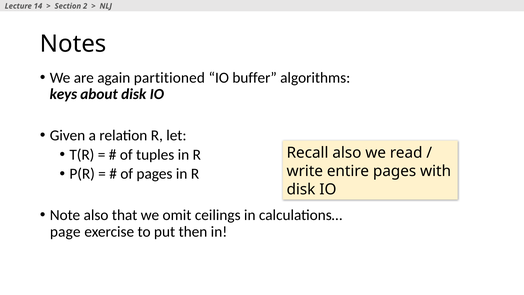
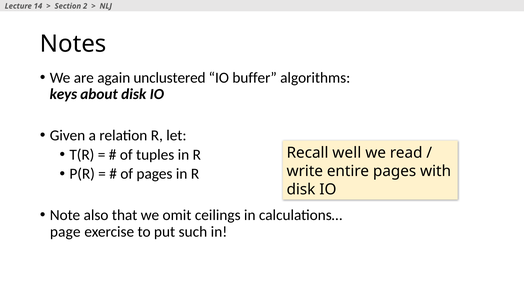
partitioned: partitioned -> unclustered
Recall also: also -> well
then: then -> such
